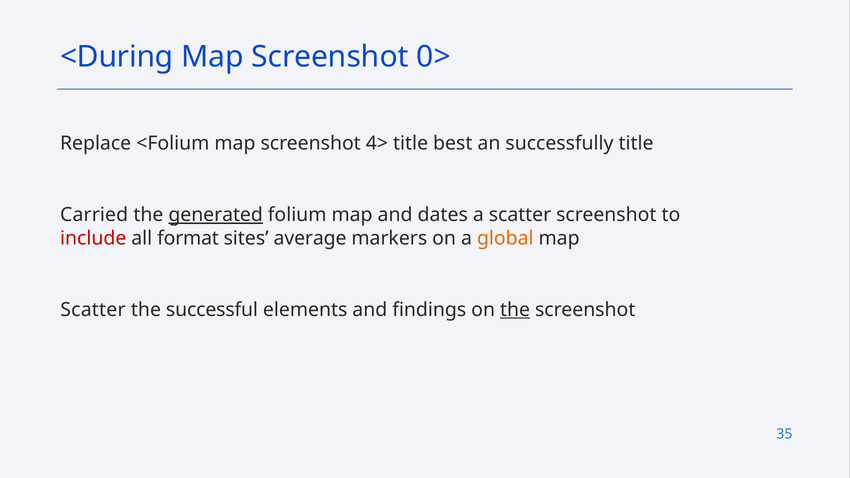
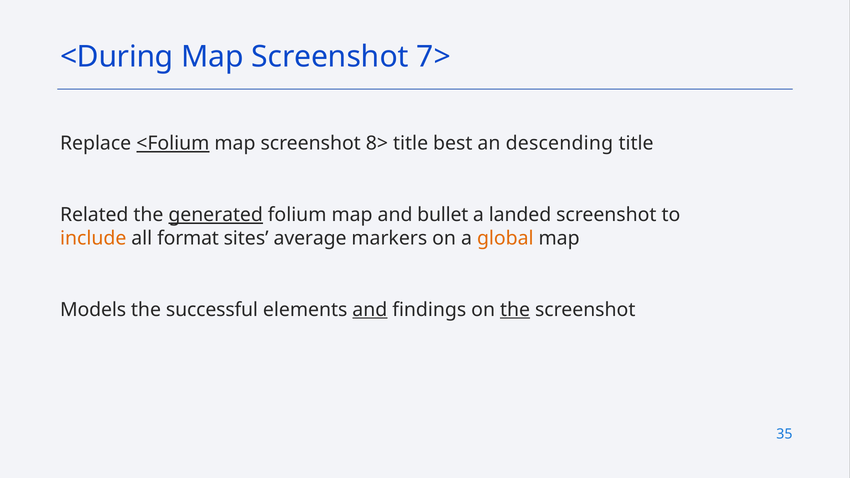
0>: 0> -> 7>
<Folium underline: none -> present
4>: 4> -> 8>
successfully: successfully -> descending
Carried: Carried -> Related
dates: dates -> bullet
a scatter: scatter -> landed
include colour: red -> orange
Scatter at (93, 310): Scatter -> Models
and at (370, 310) underline: none -> present
